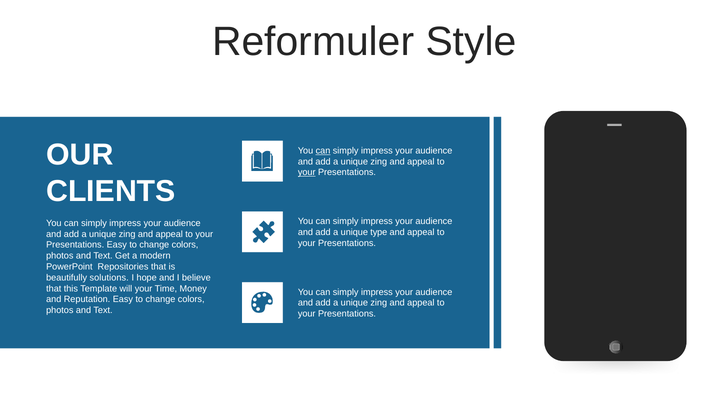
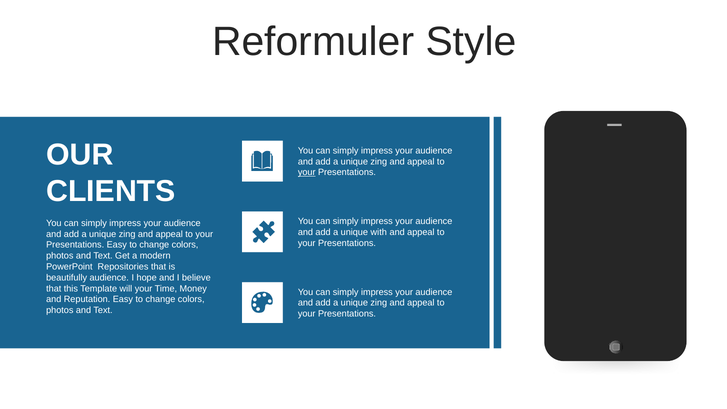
can at (323, 151) underline: present -> none
type: type -> with
beautifully solutions: solutions -> audience
